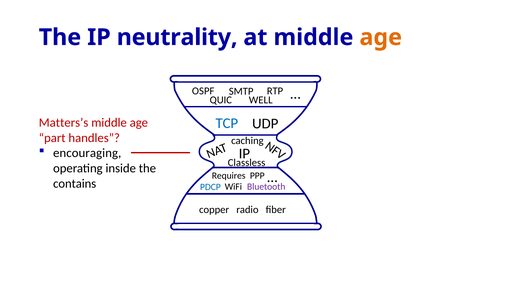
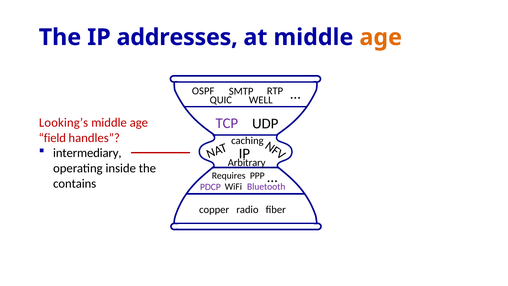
neutrality: neutrality -> addresses
TCP colour: blue -> purple
Matters’s: Matters’s -> Looking’s
part: part -> field
encouraging: encouraging -> intermediary
Classless: Classless -> Arbitrary
PDCP colour: blue -> purple
